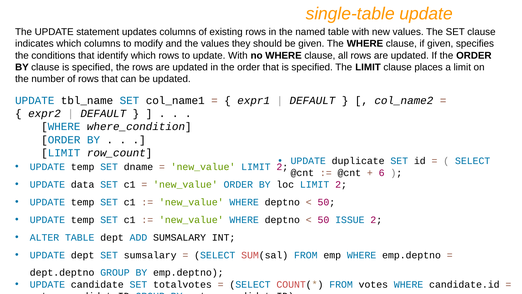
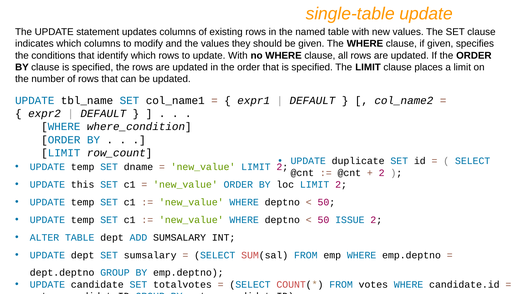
6 at (382, 173): 6 -> 2
data: data -> this
